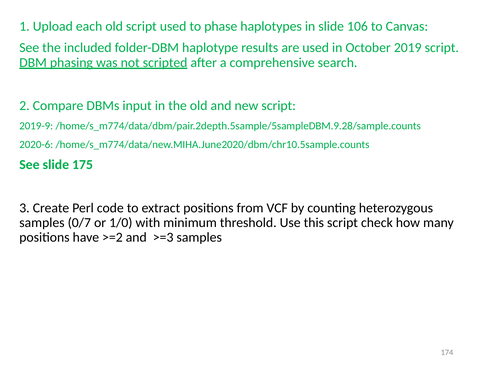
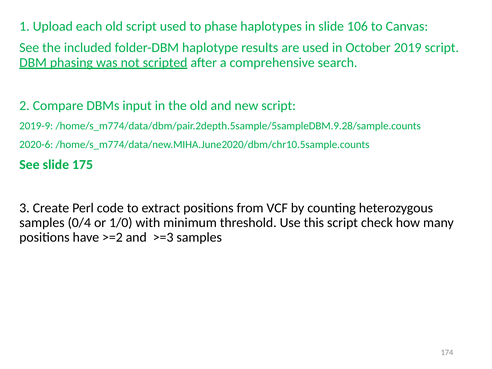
0/7: 0/7 -> 0/4
